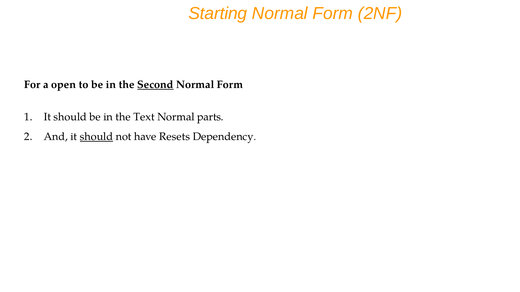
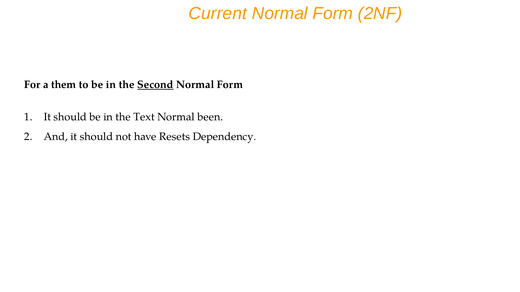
Starting: Starting -> Current
open: open -> them
parts: parts -> been
should at (96, 137) underline: present -> none
